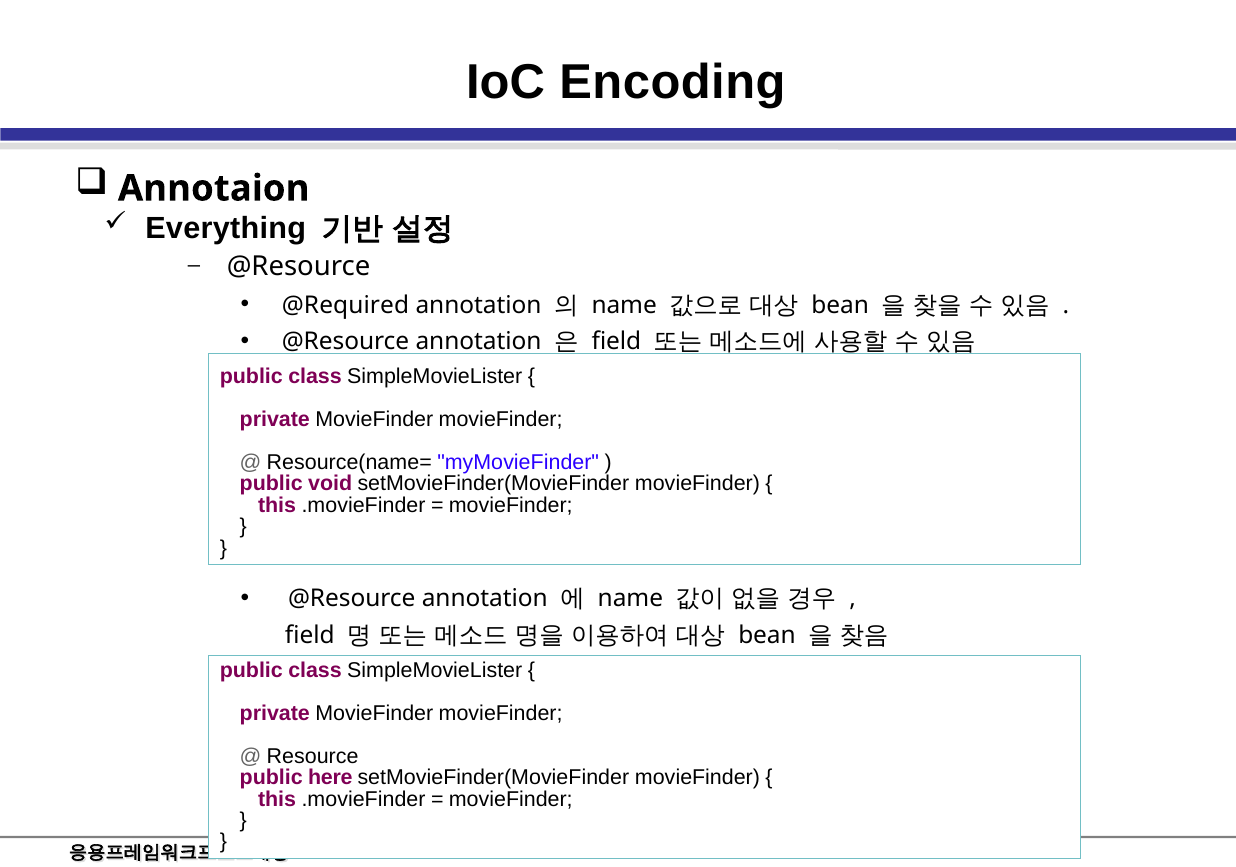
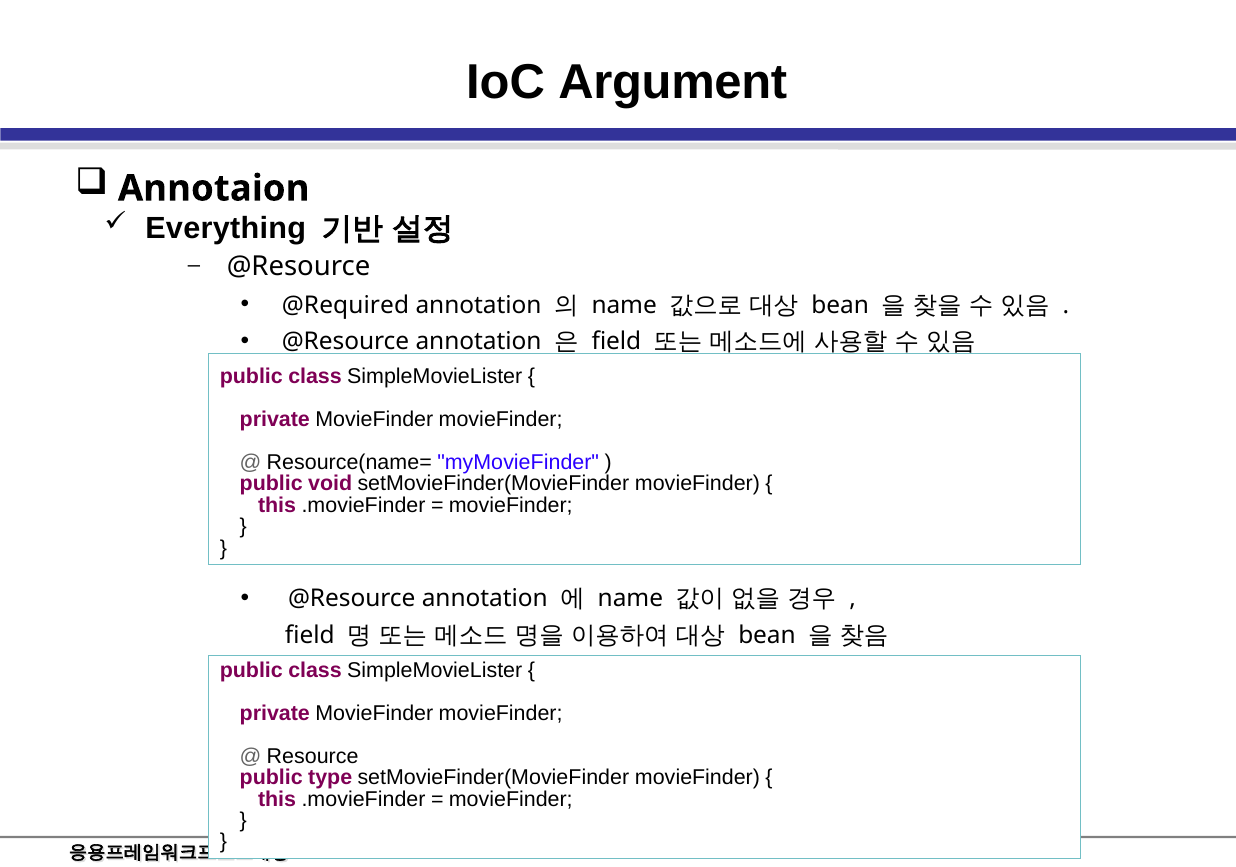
Encoding: Encoding -> Argument
here: here -> type
